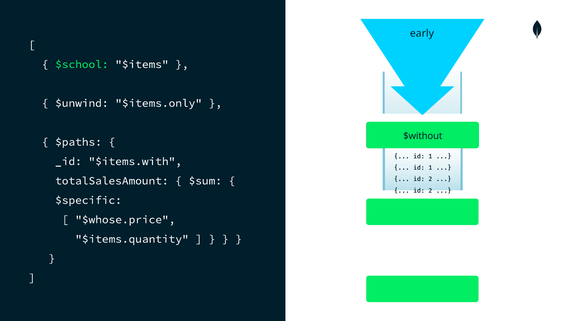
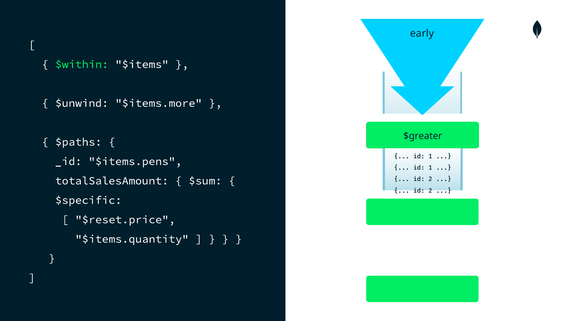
$school: $school -> $within
$items.only: $items.only -> $items.more
$without: $without -> $greater
$items.with: $items.with -> $items.pens
$whose.price: $whose.price -> $reset.price
